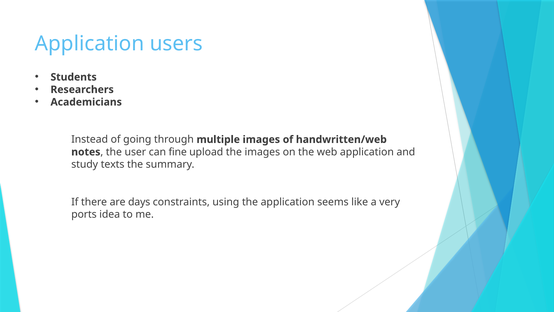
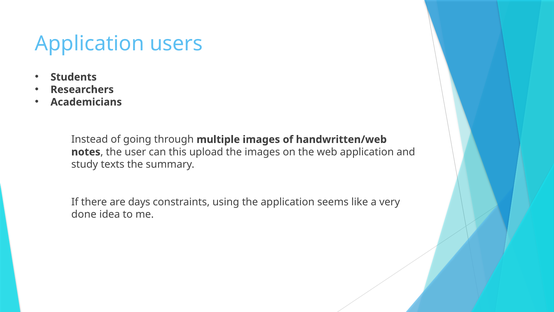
fine: fine -> this
ports: ports -> done
